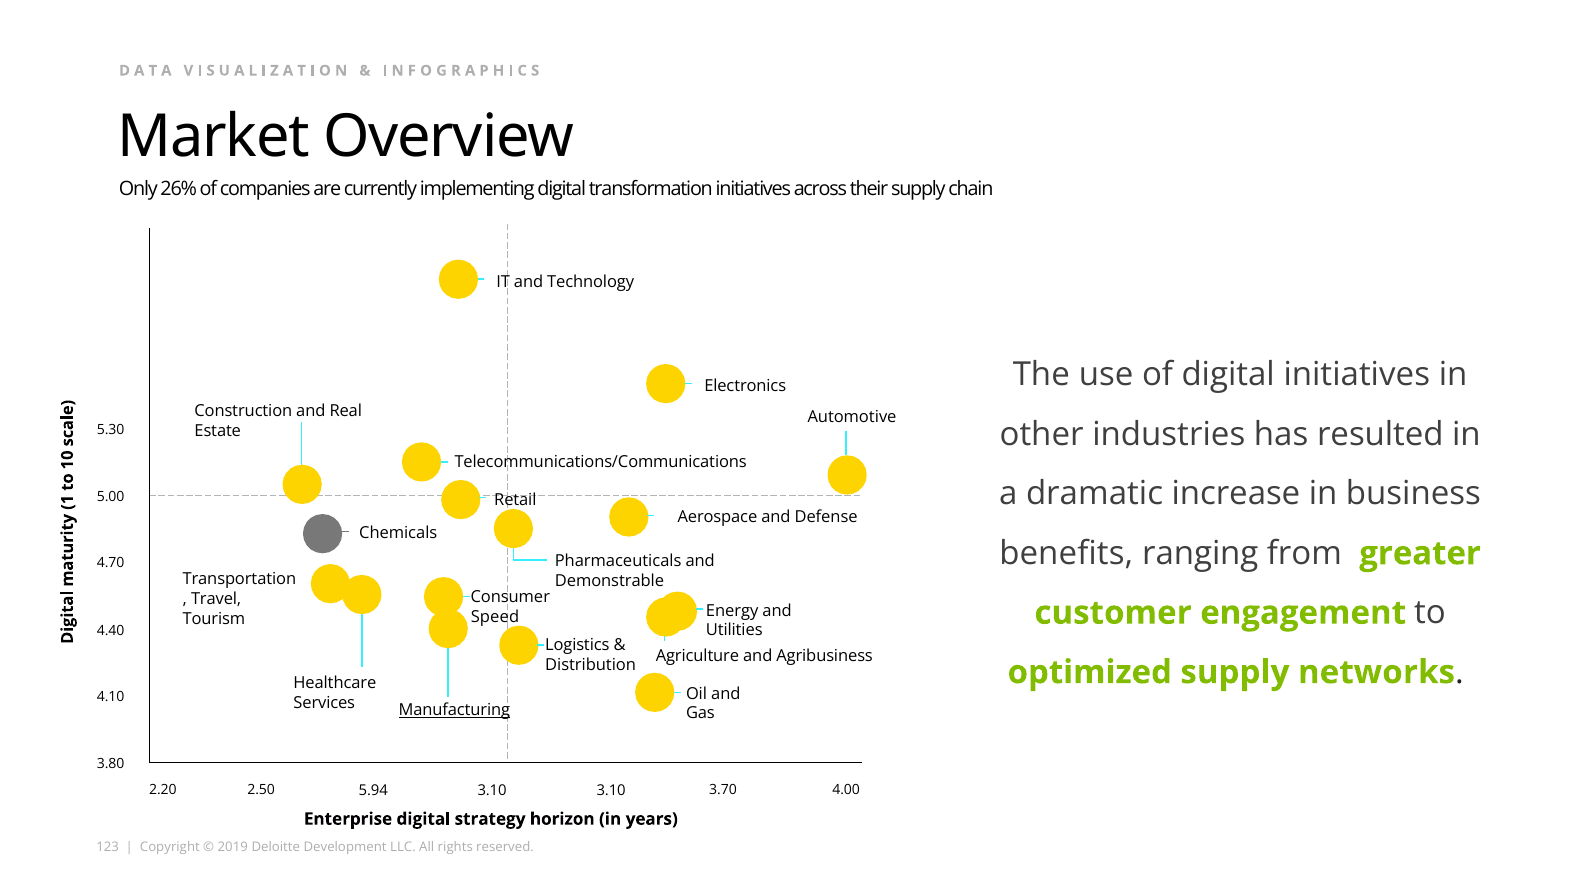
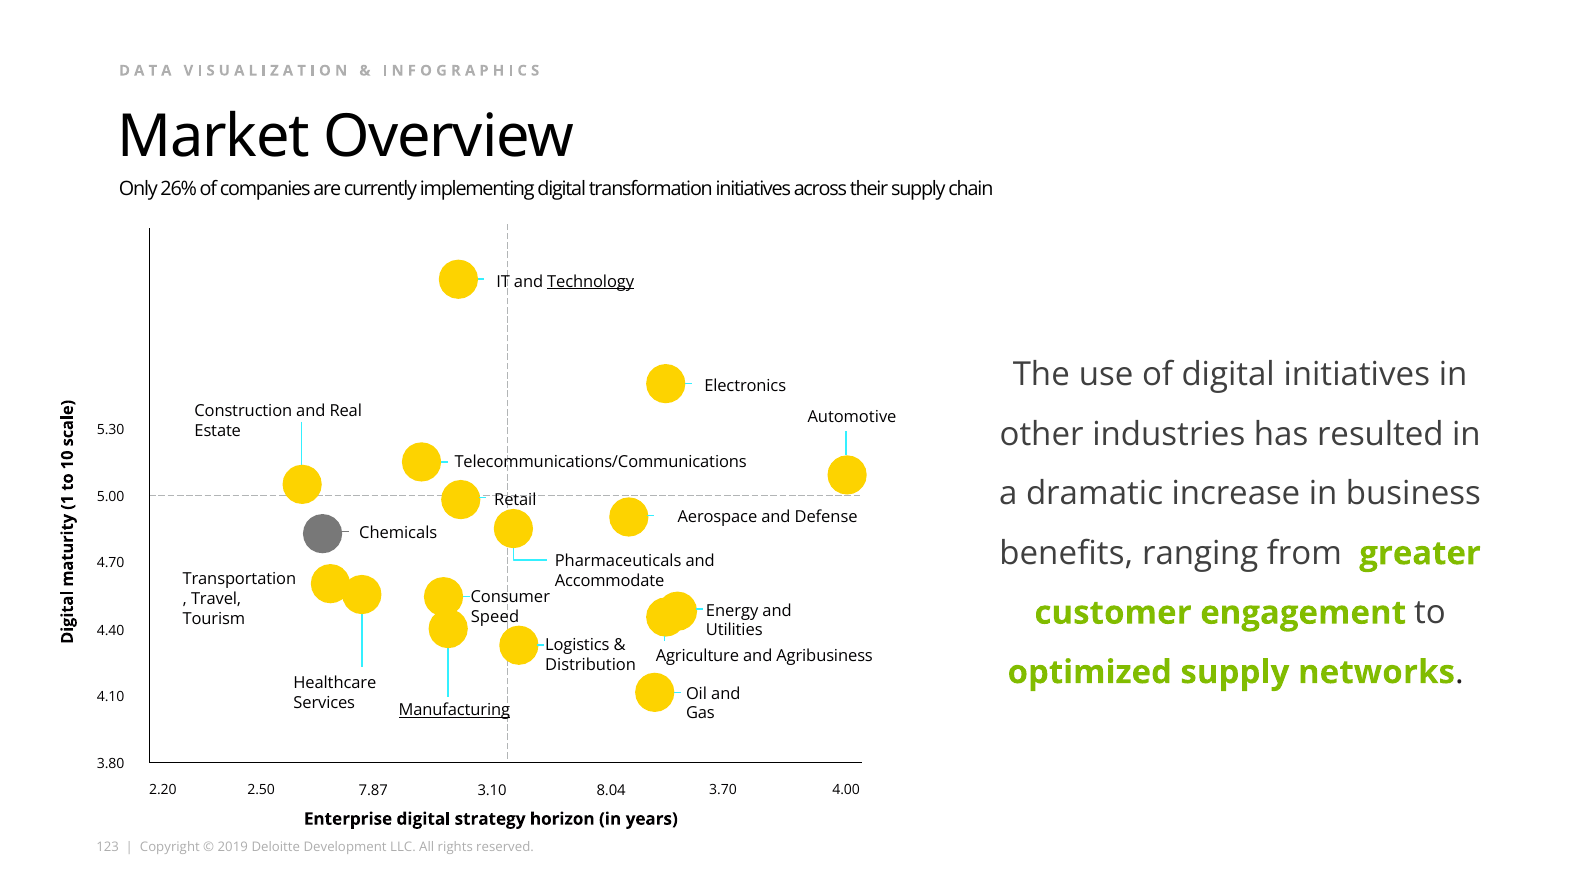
Technology underline: none -> present
Demonstrable: Demonstrable -> Accommodate
5.94: 5.94 -> 7.87
3.10 3.10: 3.10 -> 8.04
